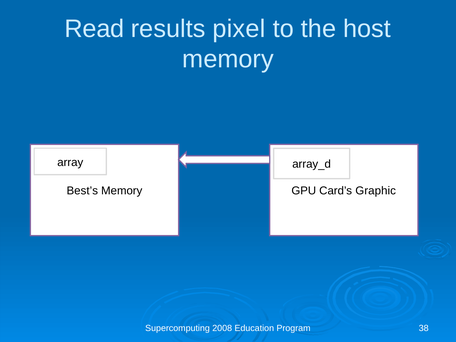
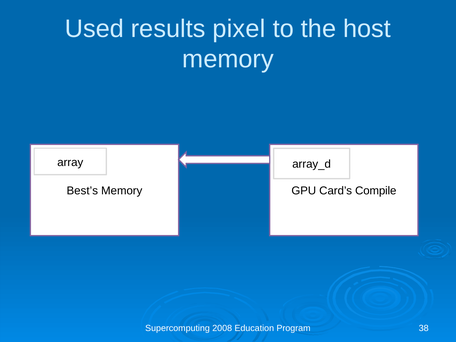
Read: Read -> Used
Graphic: Graphic -> Compile
